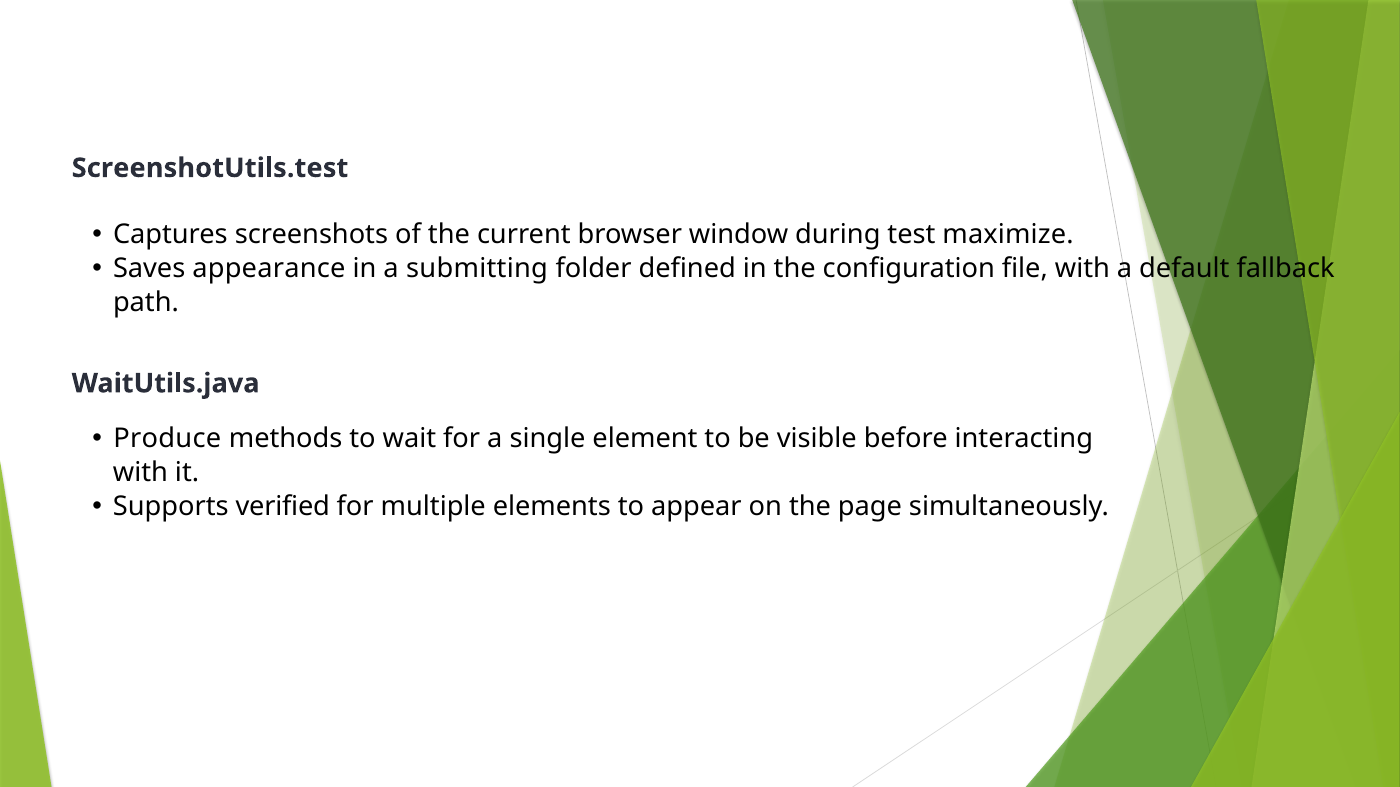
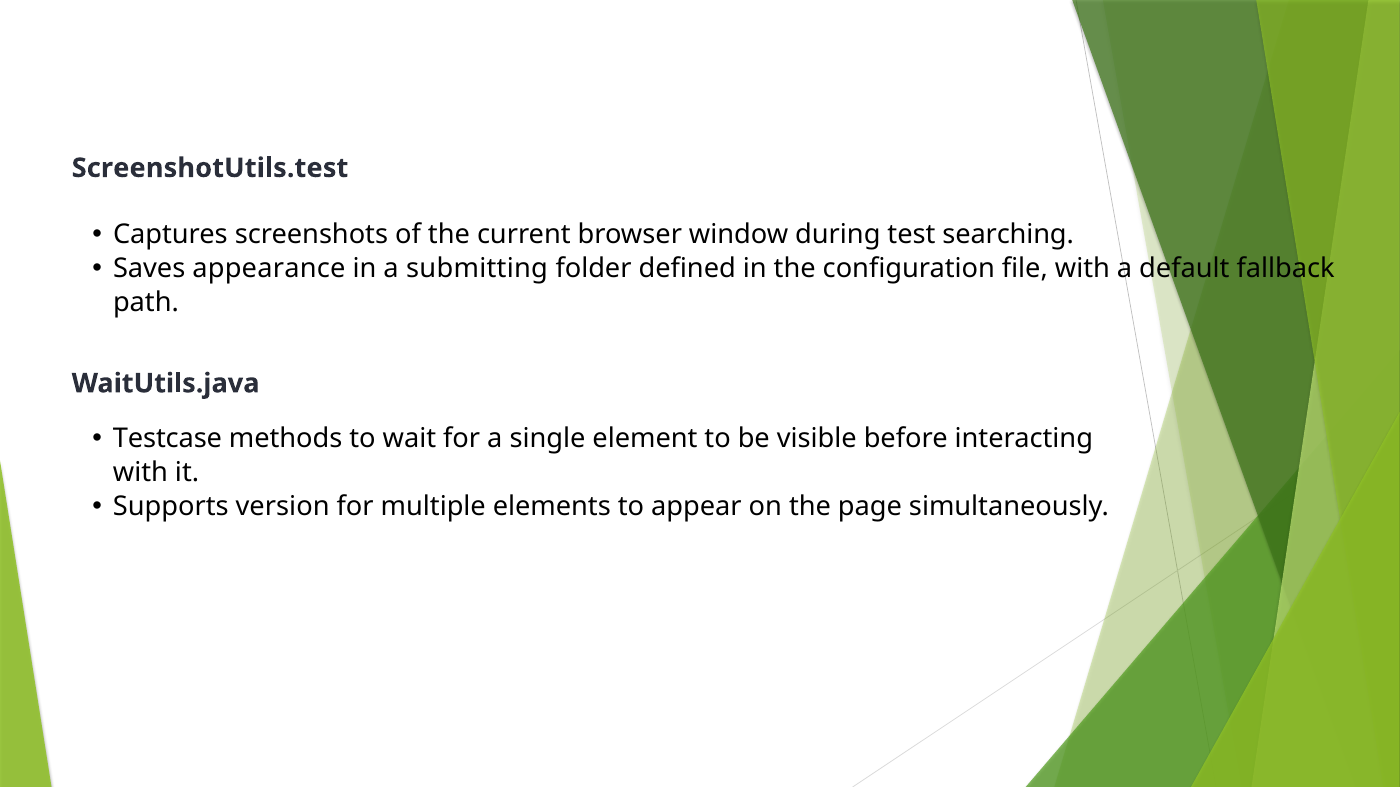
maximize: maximize -> searching
Produce: Produce -> Testcase
verified: verified -> version
